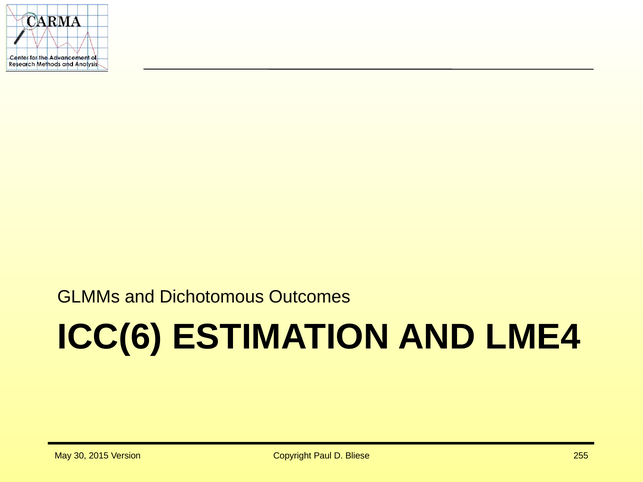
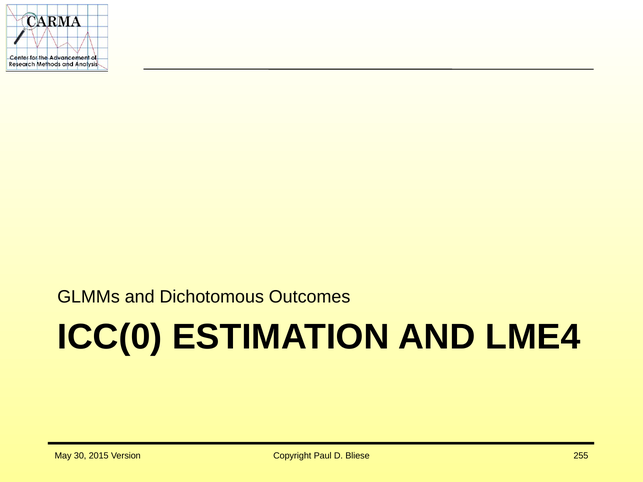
ICC(6: ICC(6 -> ICC(0
